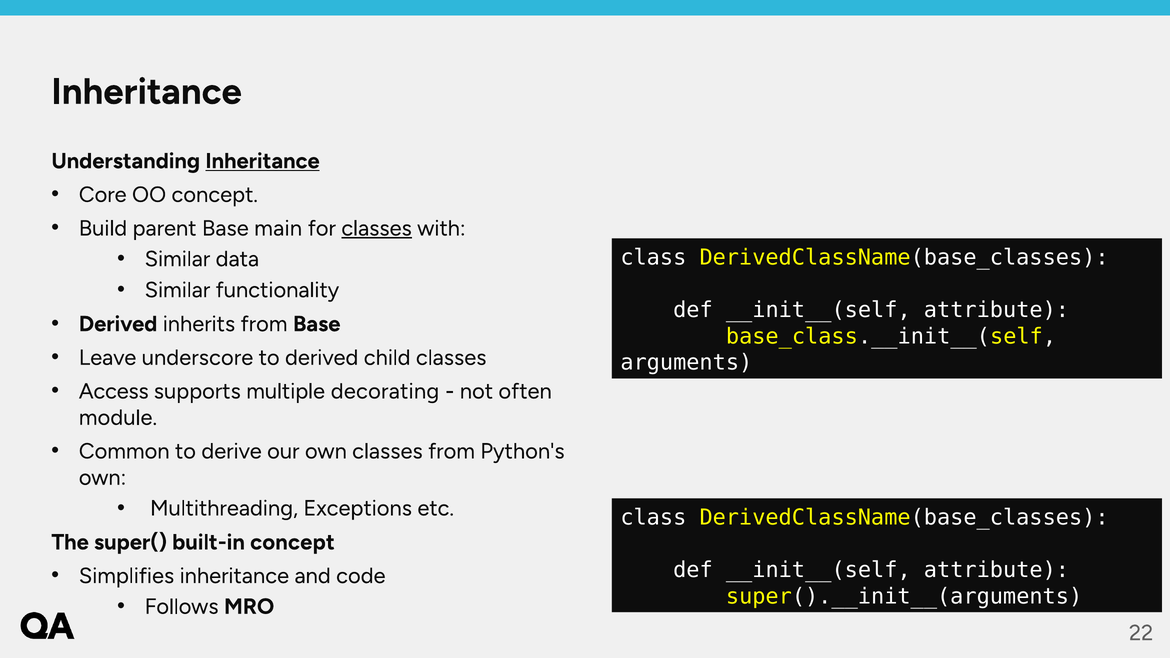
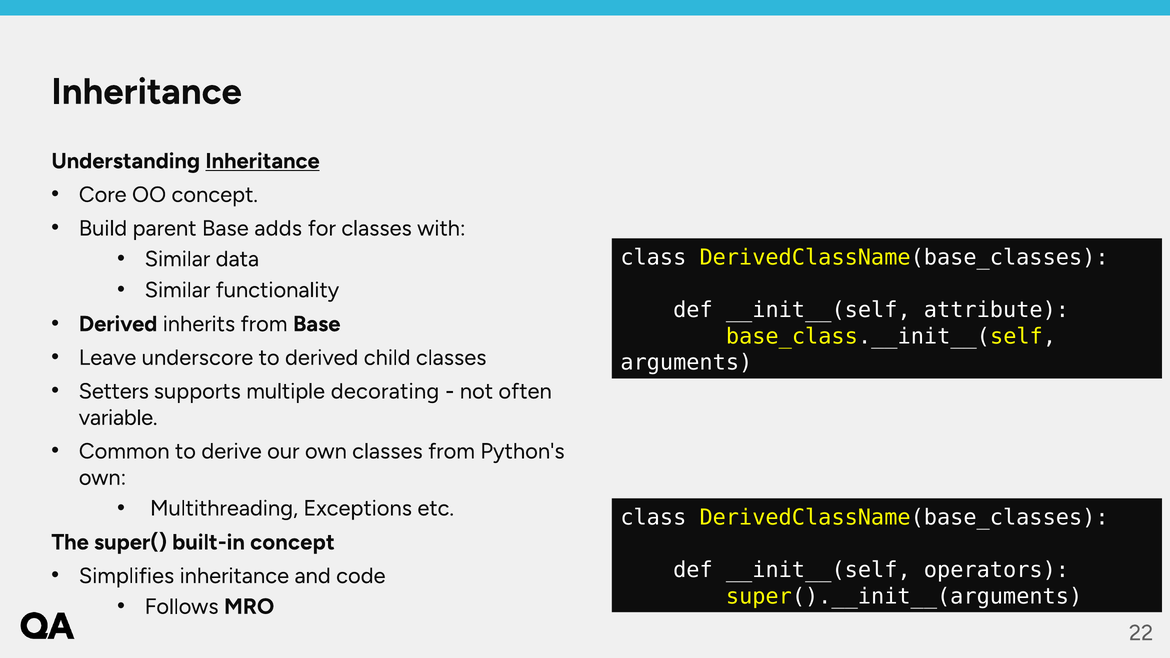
main: main -> adds
classes at (377, 228) underline: present -> none
Access: Access -> Setters
module: module -> variable
attribute at (996, 570): attribute -> operators
